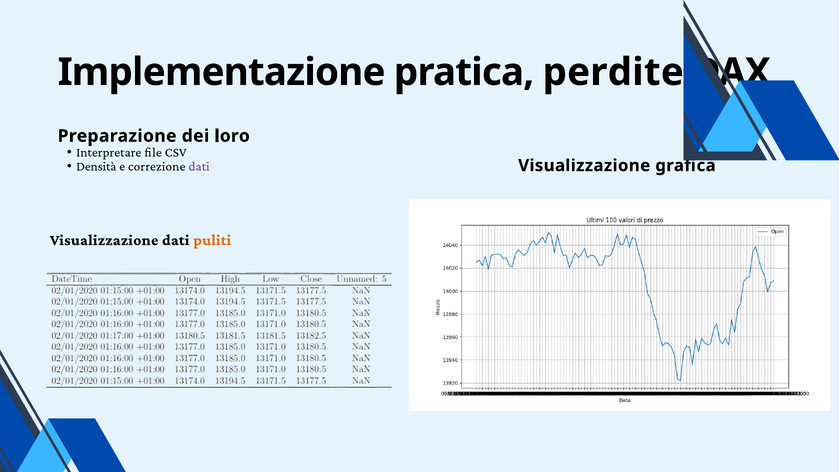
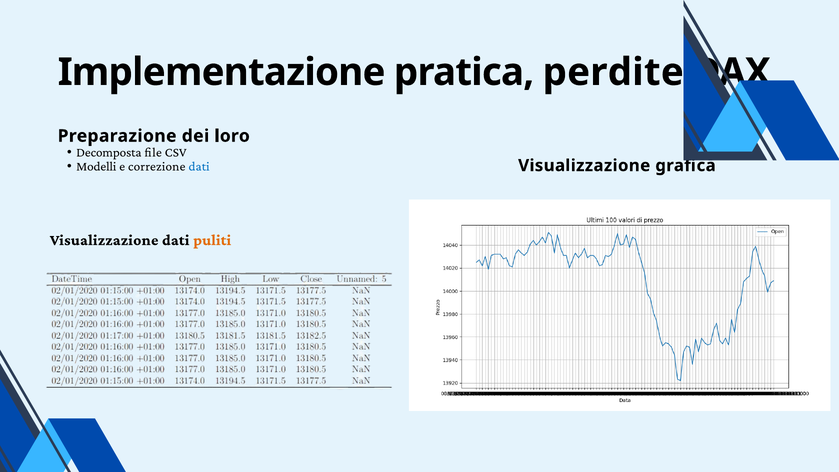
Interpretare: Interpretare -> Decomposta
Densità: Densità -> Modelli
dati at (199, 167) colour: purple -> blue
